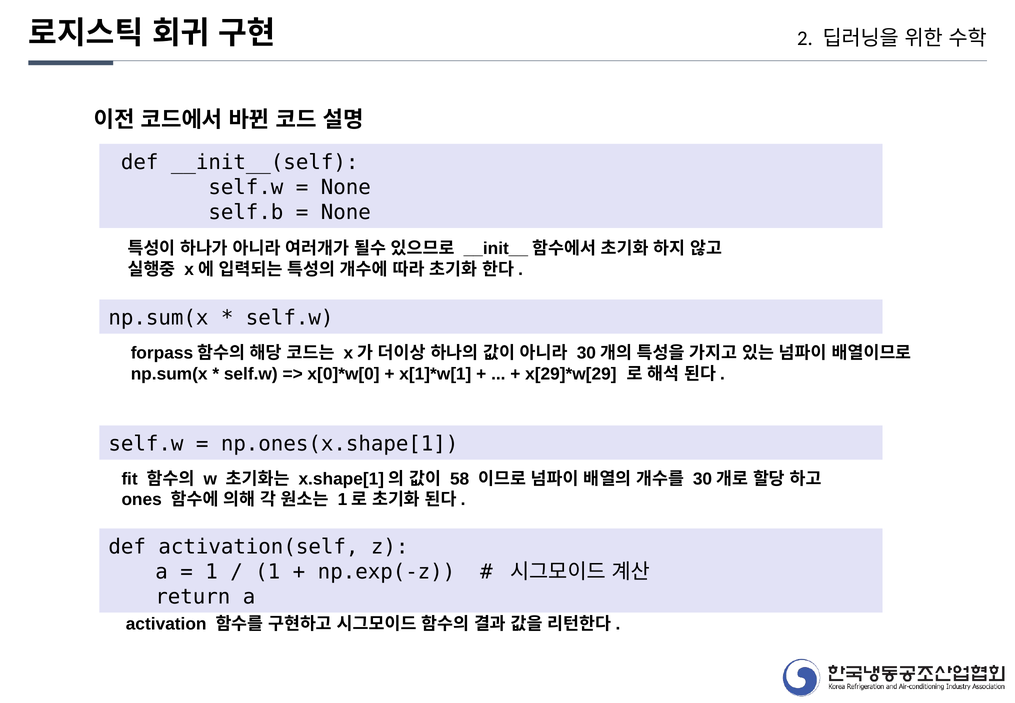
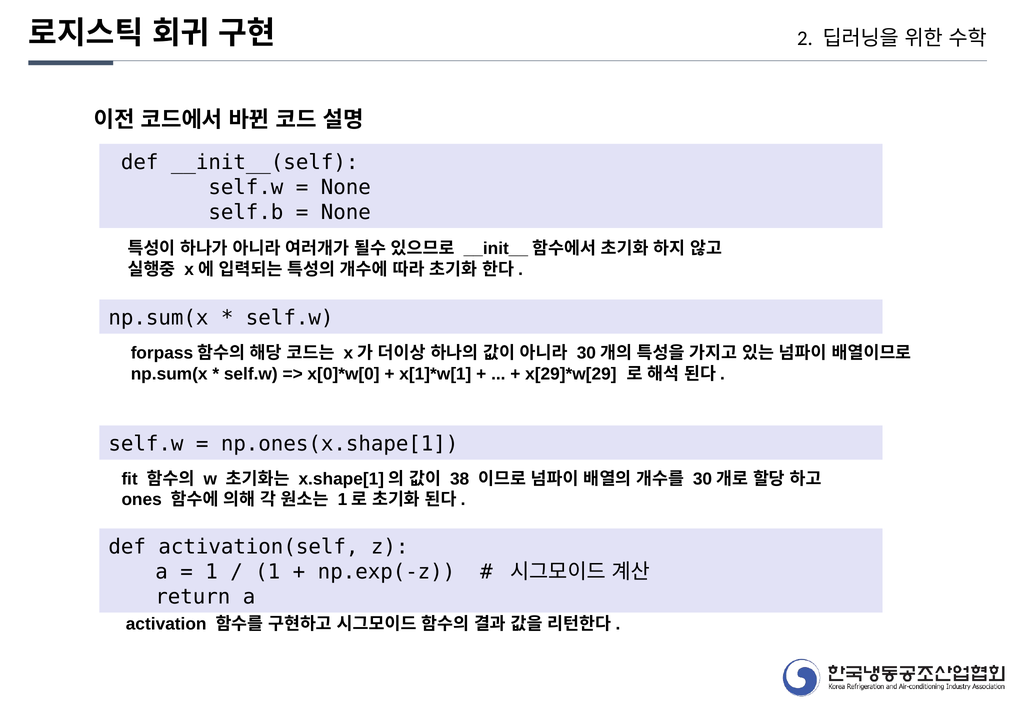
58: 58 -> 38
